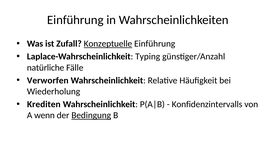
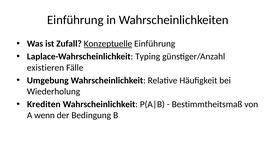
natürliche: natürliche -> existieren
Verworfen: Verworfen -> Umgebung
Konfidenzintervalls: Konfidenzintervalls -> Bestimmtheitsmaß
Bedingung underline: present -> none
